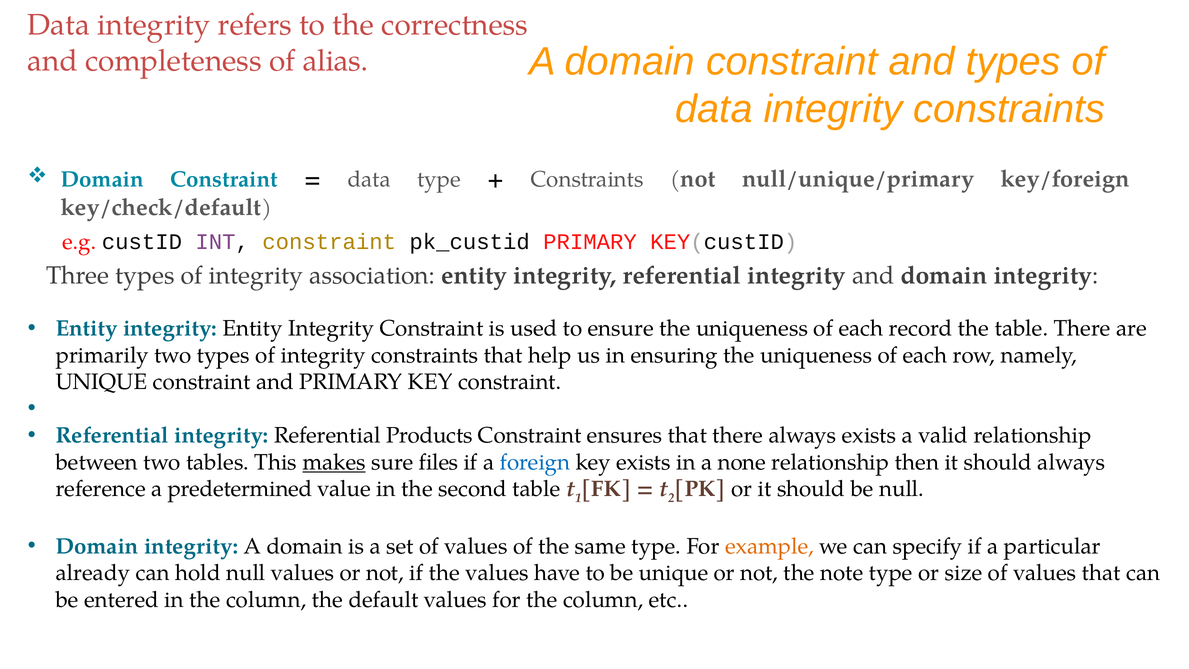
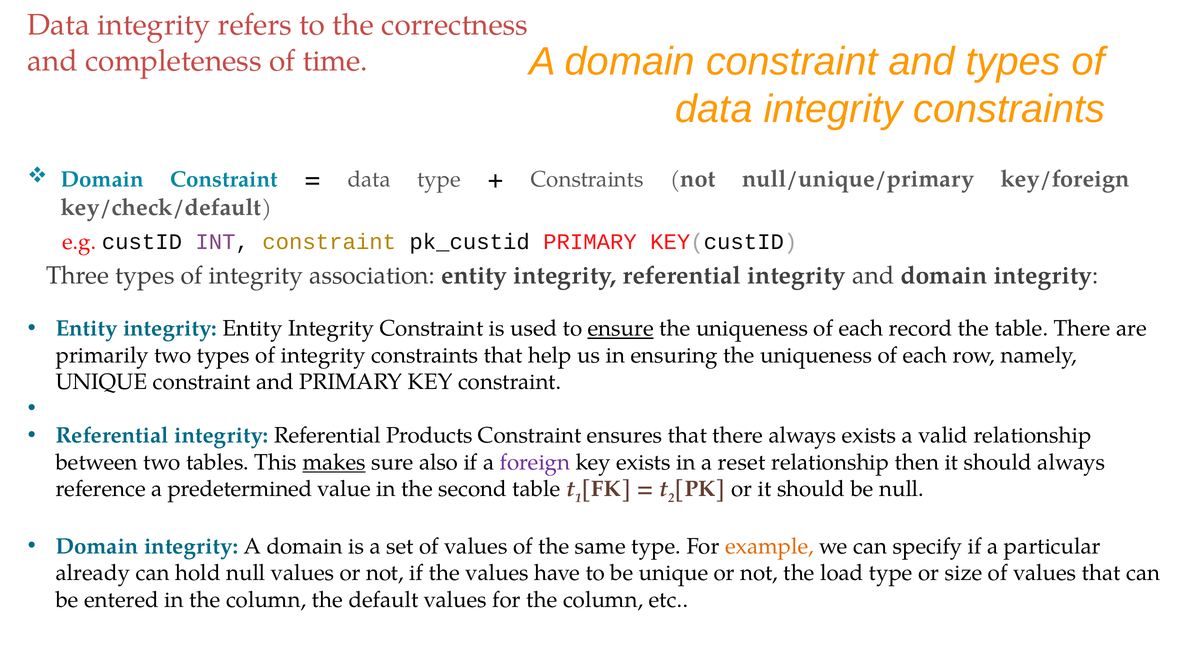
alias: alias -> time
ensure underline: none -> present
files: files -> also
foreign colour: blue -> purple
none: none -> reset
note: note -> load
